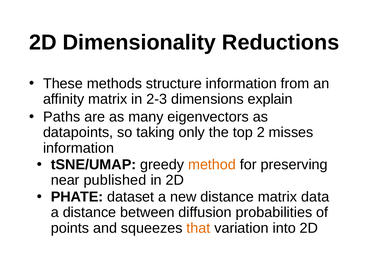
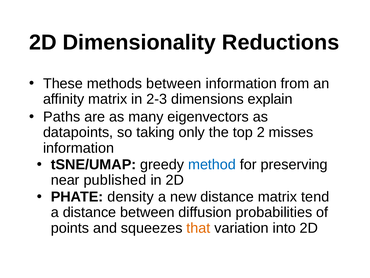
methods structure: structure -> between
method colour: orange -> blue
dataset: dataset -> density
data: data -> tend
